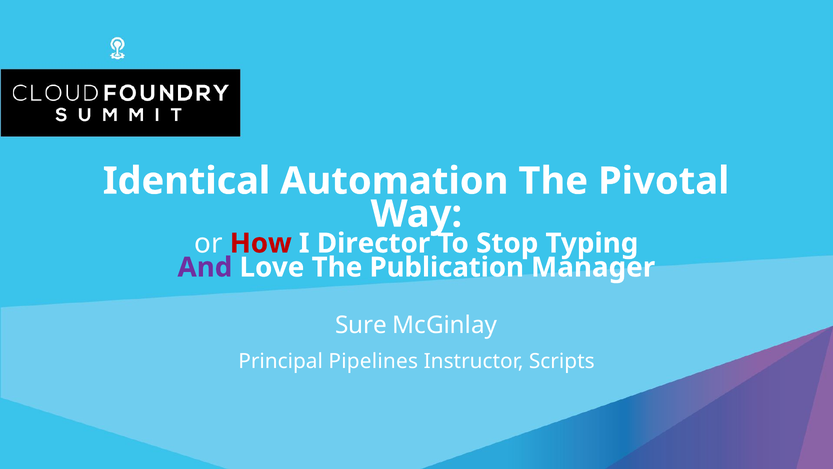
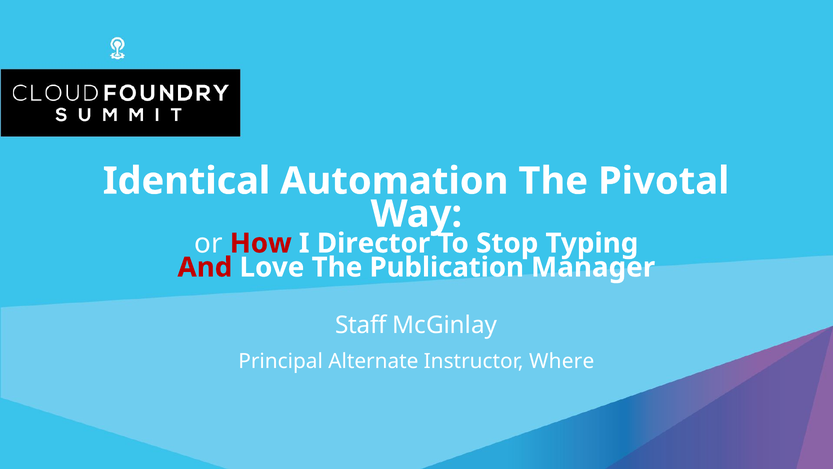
And colour: purple -> red
Sure: Sure -> Staff
Pipelines: Pipelines -> Alternate
Scripts: Scripts -> Where
